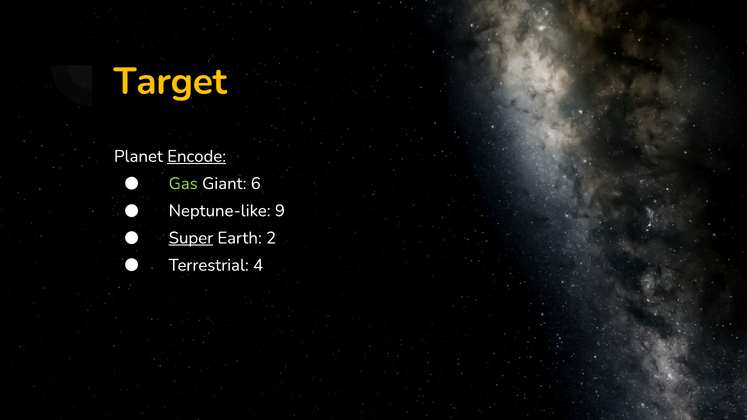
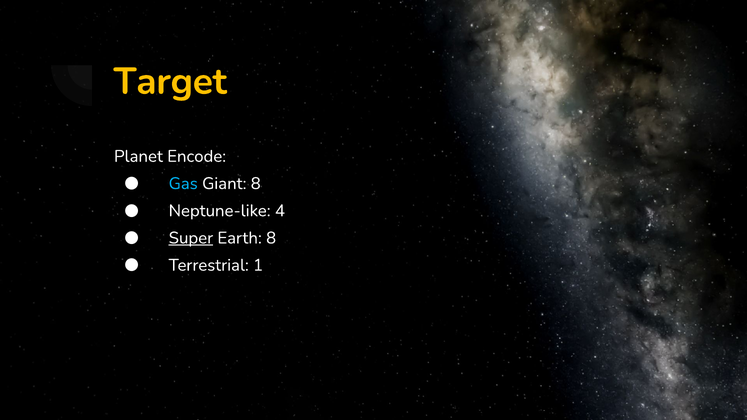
Encode underline: present -> none
Gas colour: light green -> light blue
Giant 6: 6 -> 8
9: 9 -> 4
Earth 2: 2 -> 8
4: 4 -> 1
